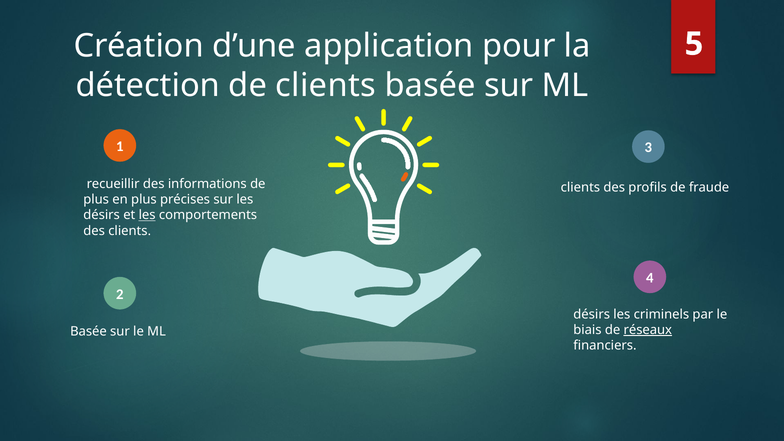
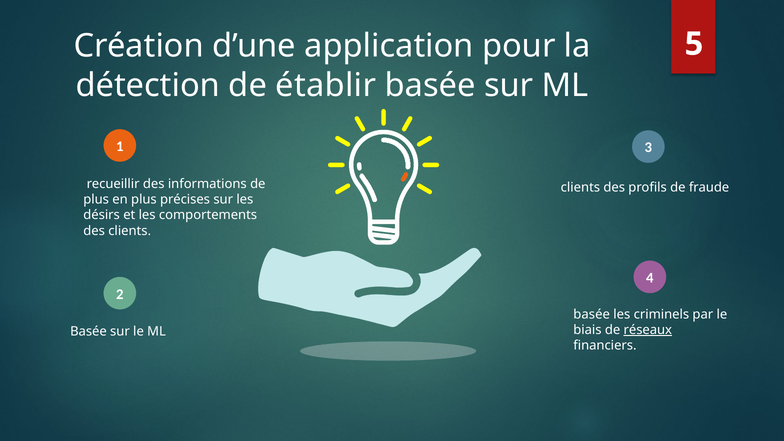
de clients: clients -> établir
les at (147, 215) underline: present -> none
désirs at (592, 314): désirs -> basée
